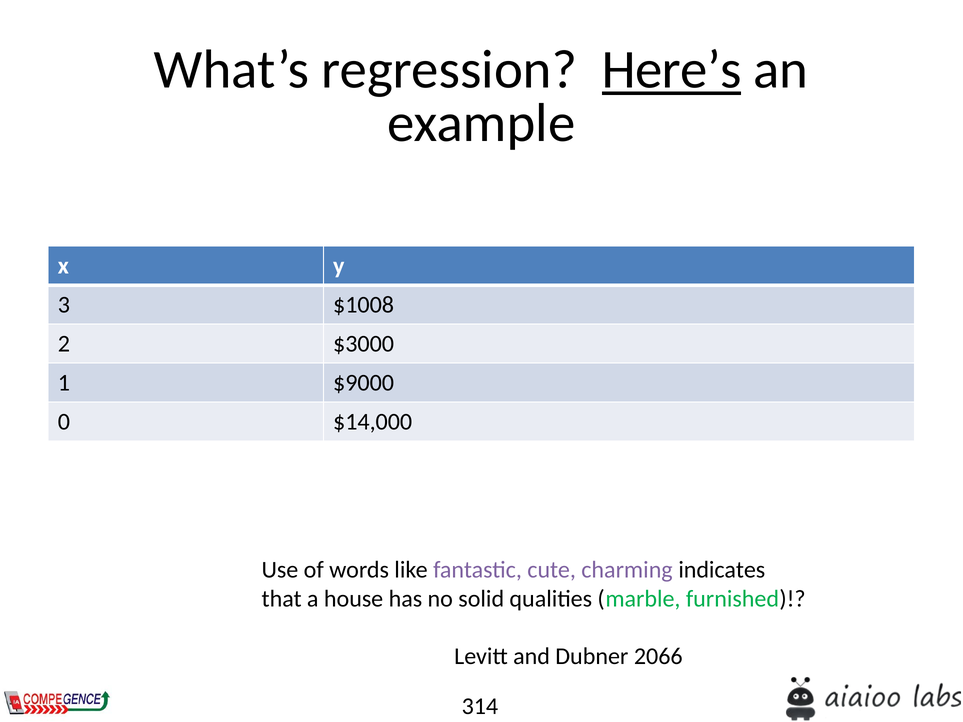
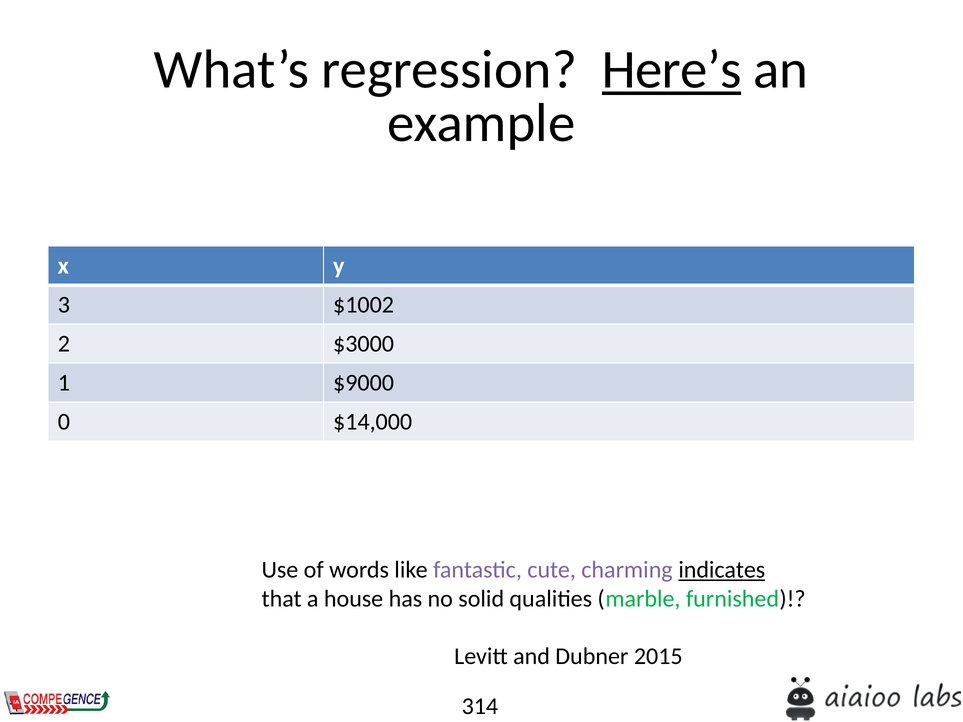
$1008: $1008 -> $1002
indicates underline: none -> present
2066: 2066 -> 2015
